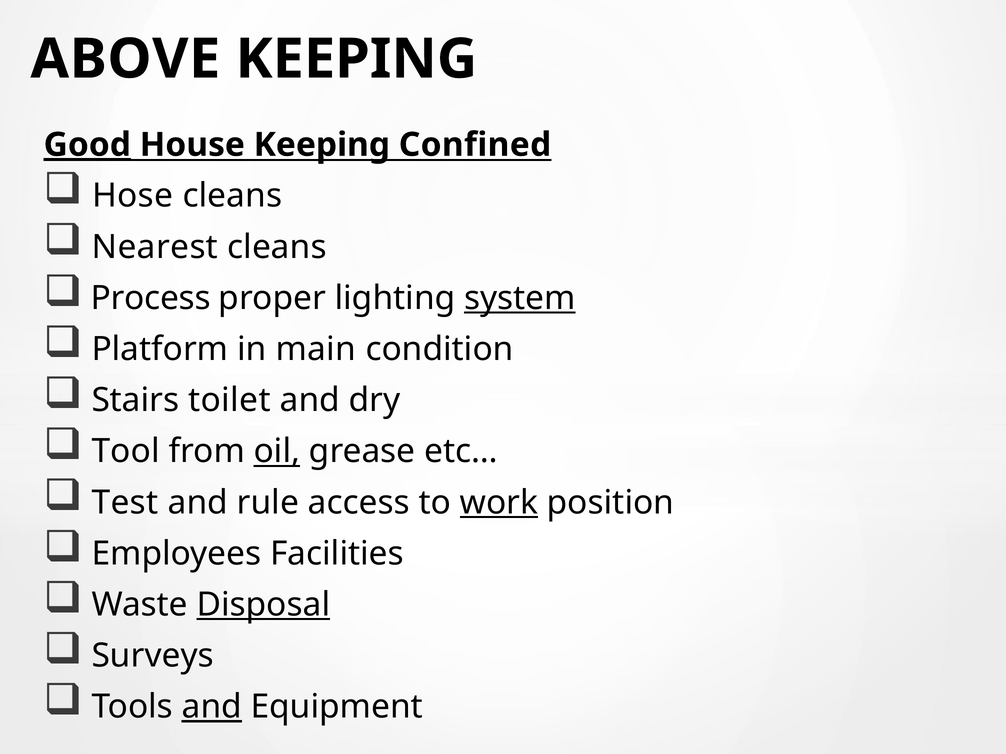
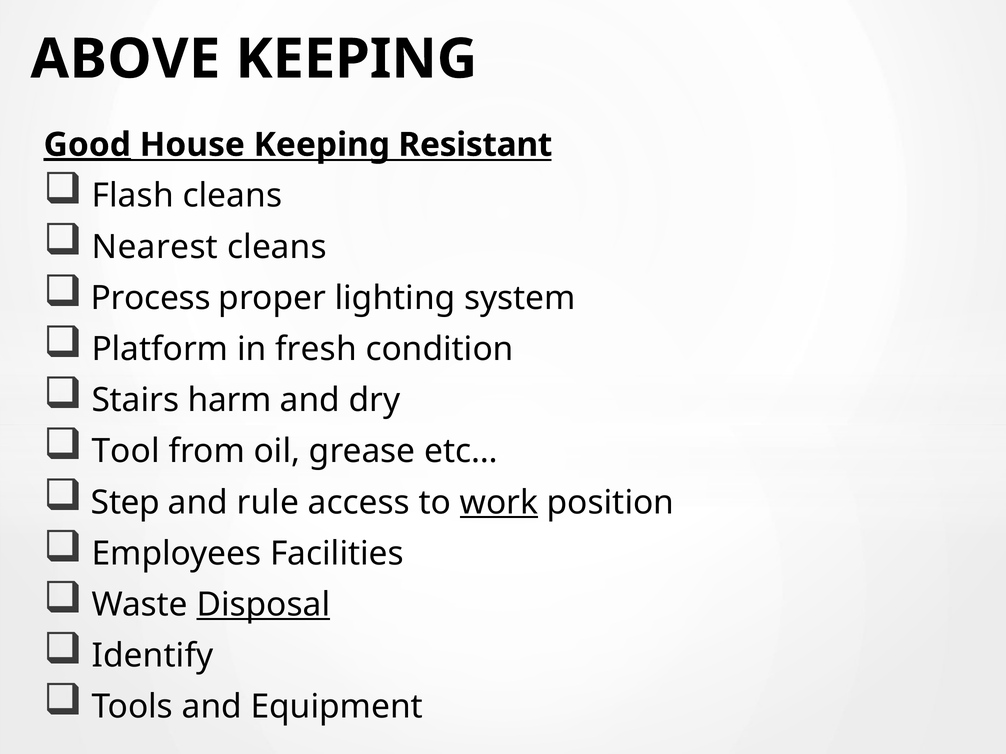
Confined: Confined -> Resistant
Hose: Hose -> Flash
system underline: present -> none
main: main -> fresh
toilet: toilet -> harm
oil underline: present -> none
Test: Test -> Step
Surveys: Surveys -> Identify
and at (212, 707) underline: present -> none
